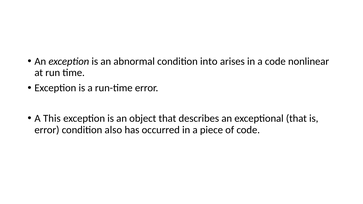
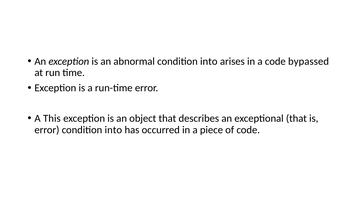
nonlinear: nonlinear -> bypassed
error condition also: also -> into
